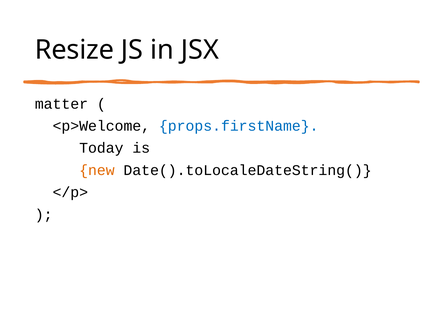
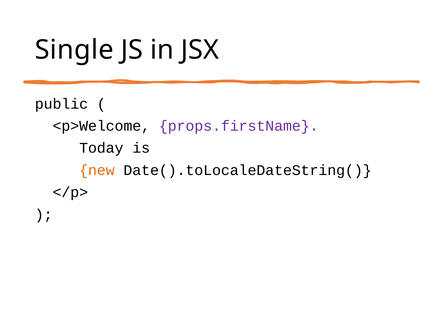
Resize: Resize -> Single
matter: matter -> public
props.firstName colour: blue -> purple
